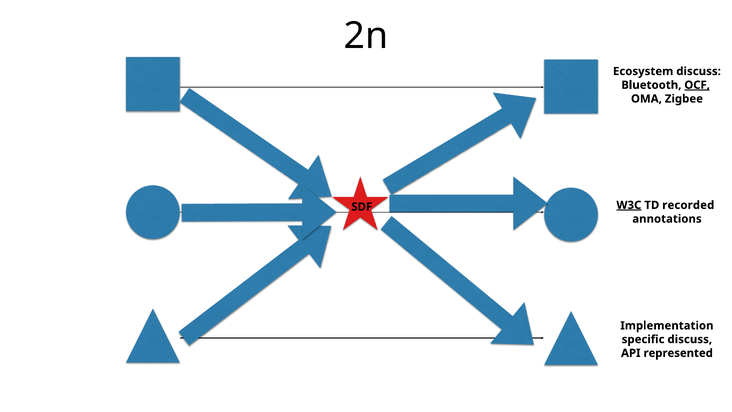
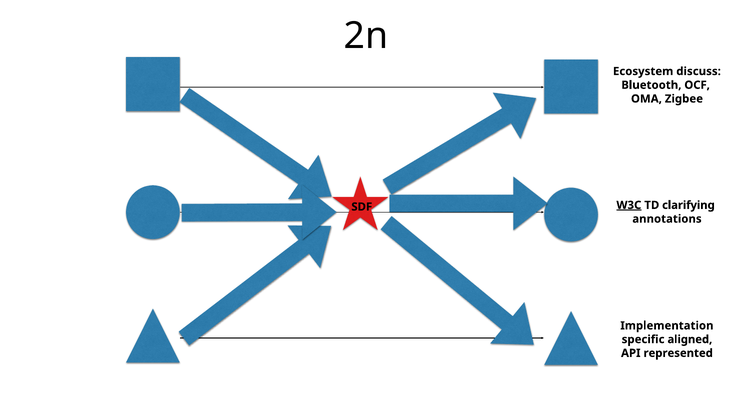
OCF underline: present -> none
recorded: recorded -> clarifying
specific discuss: discuss -> aligned
